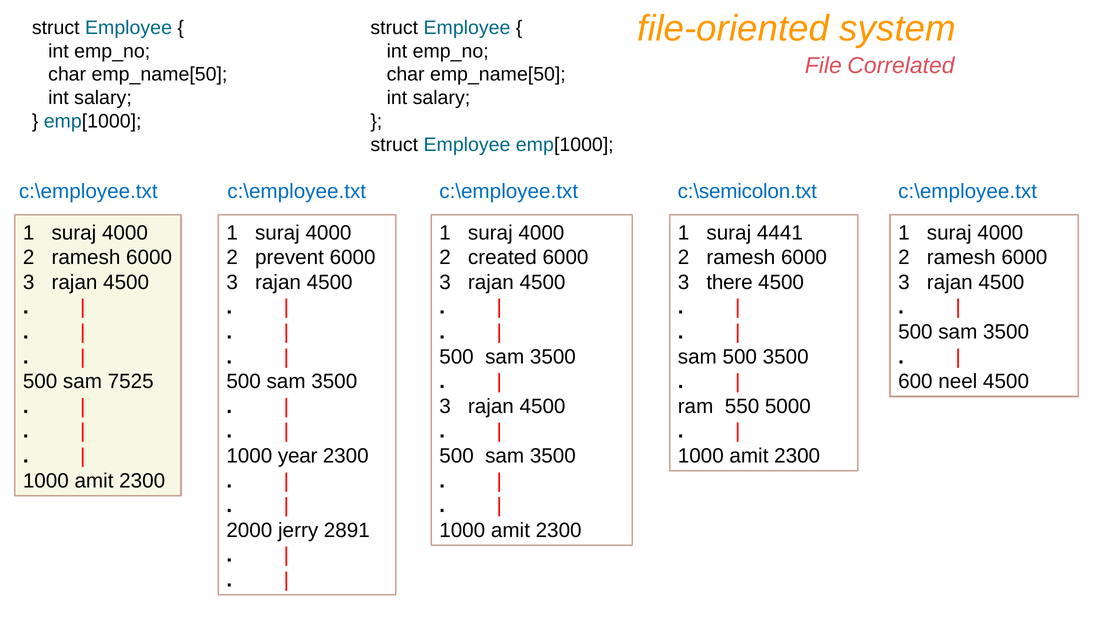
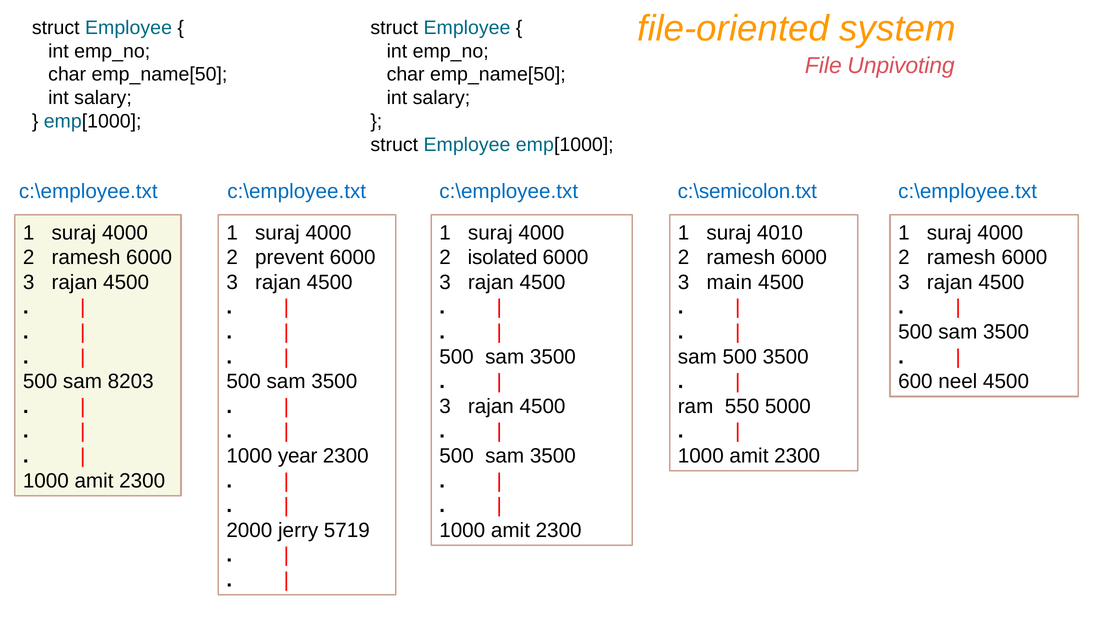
Correlated: Correlated -> Unpivoting
4441: 4441 -> 4010
created: created -> isolated
there: there -> main
7525: 7525 -> 8203
2891: 2891 -> 5719
